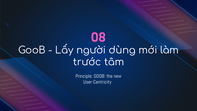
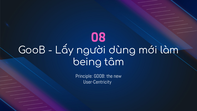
trước: trước -> being
